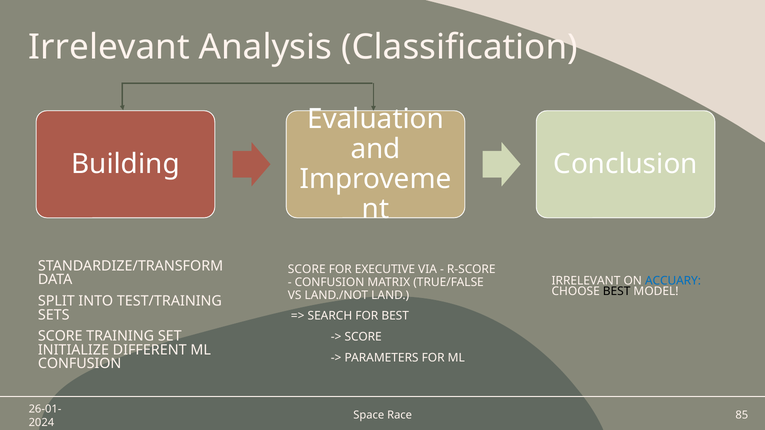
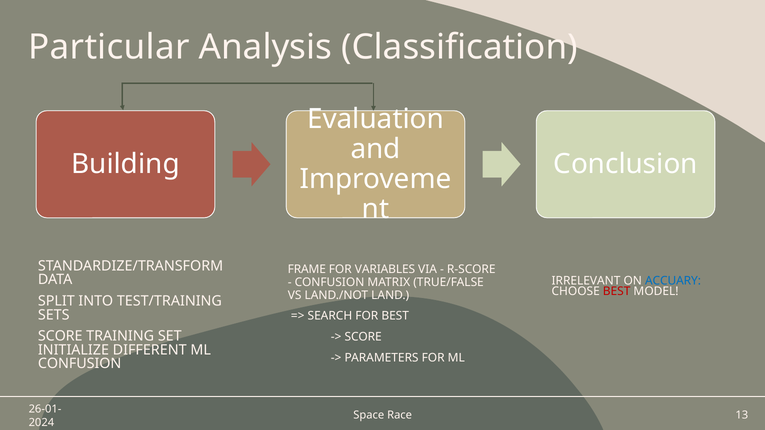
Irrelevant at (109, 47): Irrelevant -> Particular
SCORE at (307, 270): SCORE -> FRAME
EXECUTIVE: EXECUTIVE -> VARIABLES
BEST at (617, 292) colour: black -> red
85: 85 -> 13
